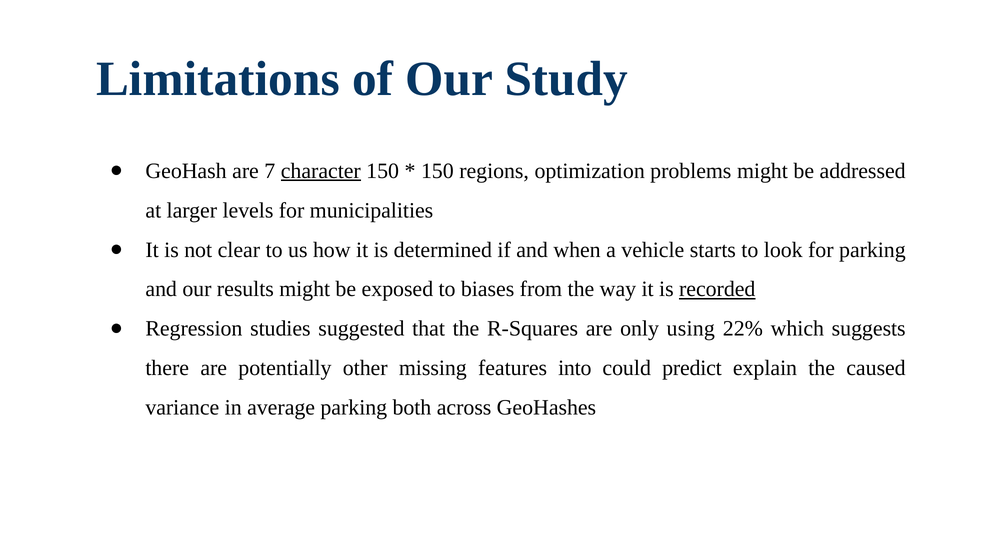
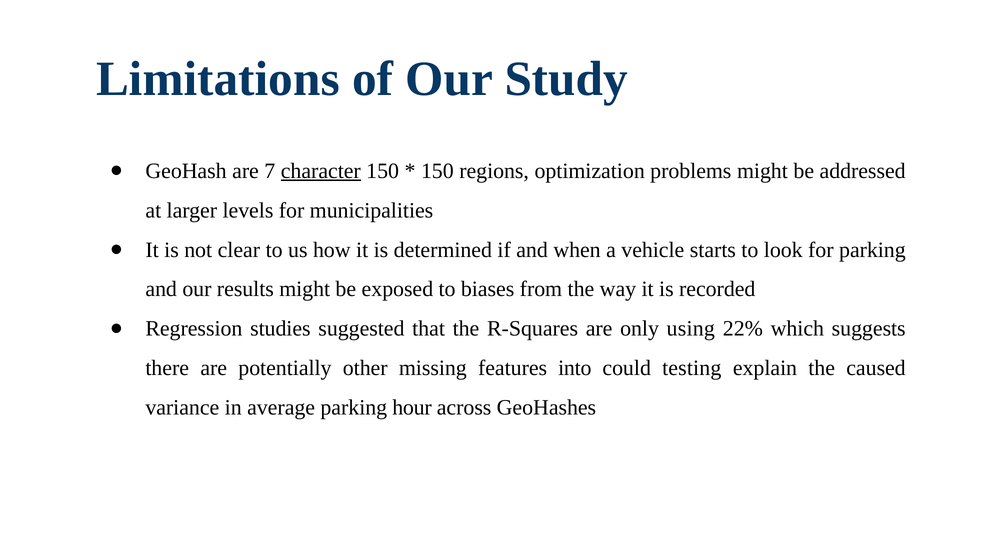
recorded underline: present -> none
predict: predict -> testing
both: both -> hour
